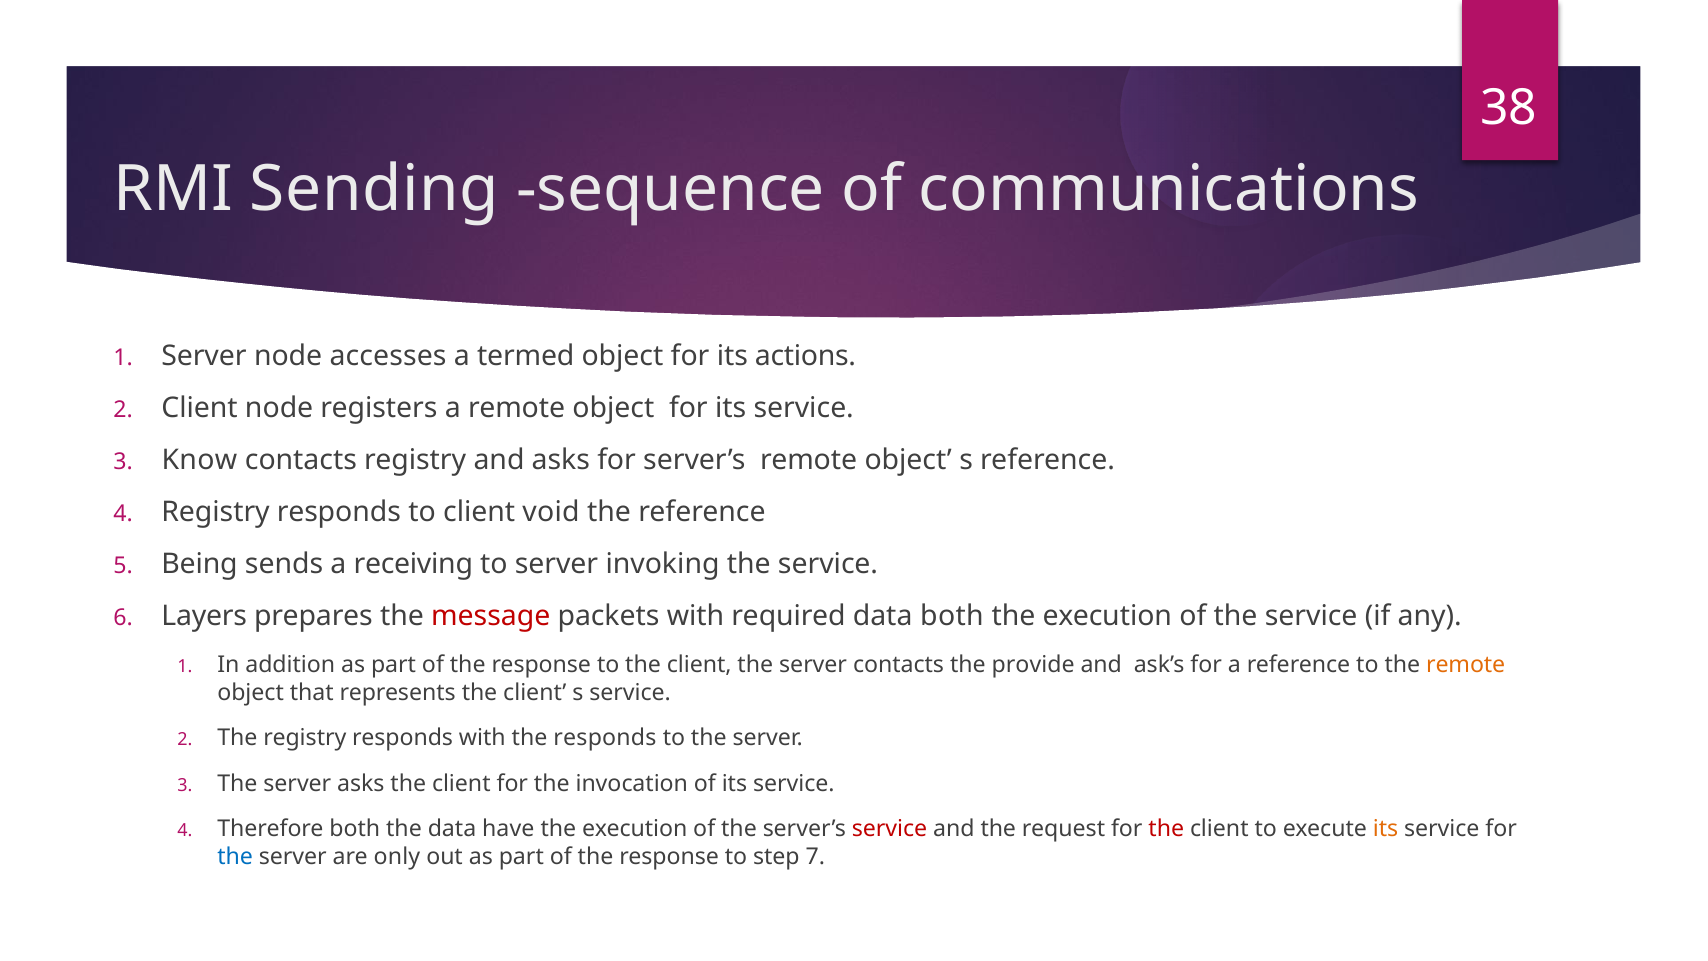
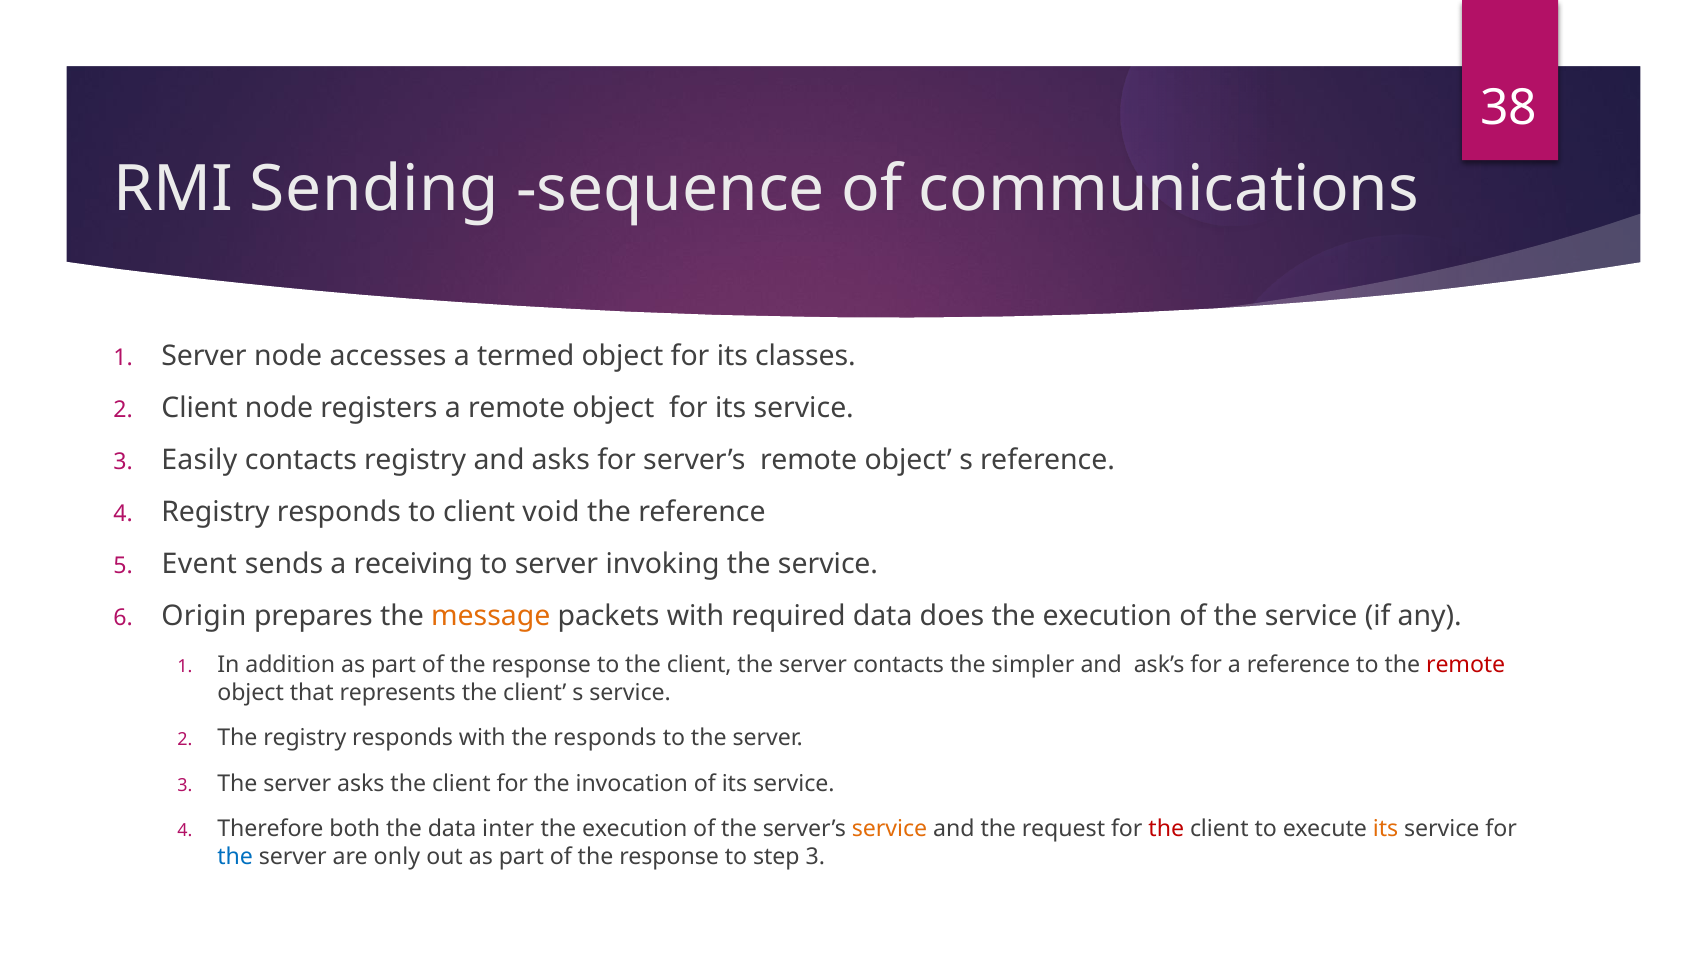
actions: actions -> classes
Know: Know -> Easily
Being: Being -> Event
Layers: Layers -> Origin
message colour: red -> orange
data both: both -> does
provide: provide -> simpler
remote at (1466, 664) colour: orange -> red
have: have -> inter
service at (890, 829) colour: red -> orange
step 7: 7 -> 3
